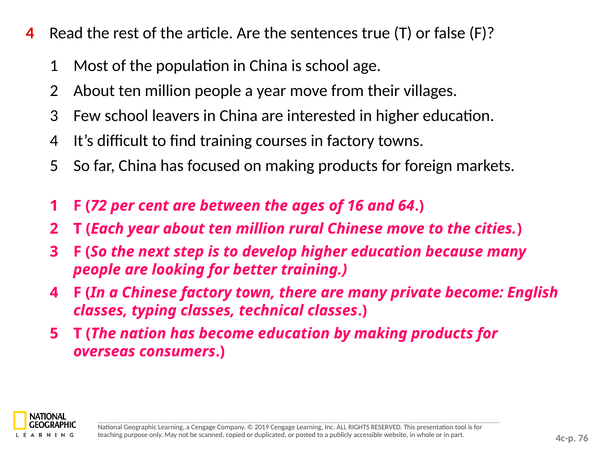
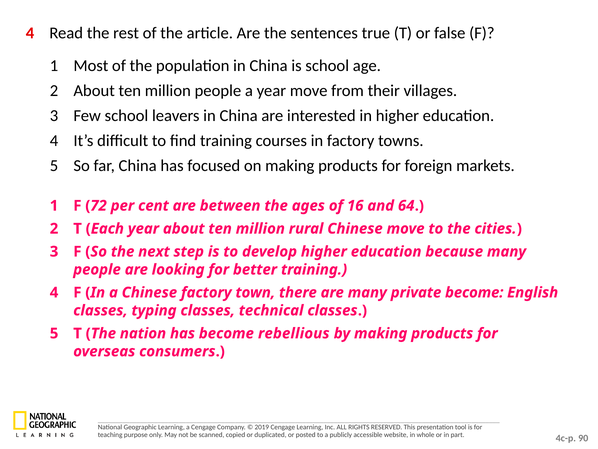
become education: education -> rebellious
76: 76 -> 90
